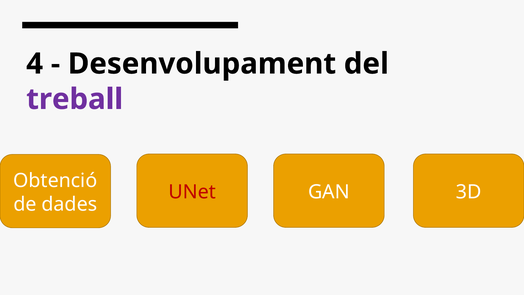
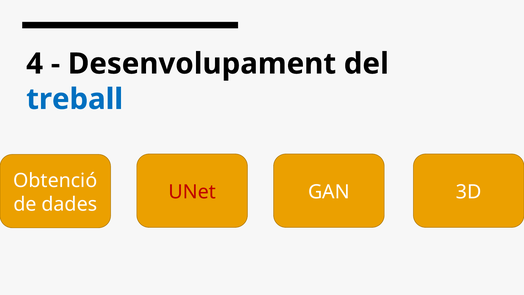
treball colour: purple -> blue
